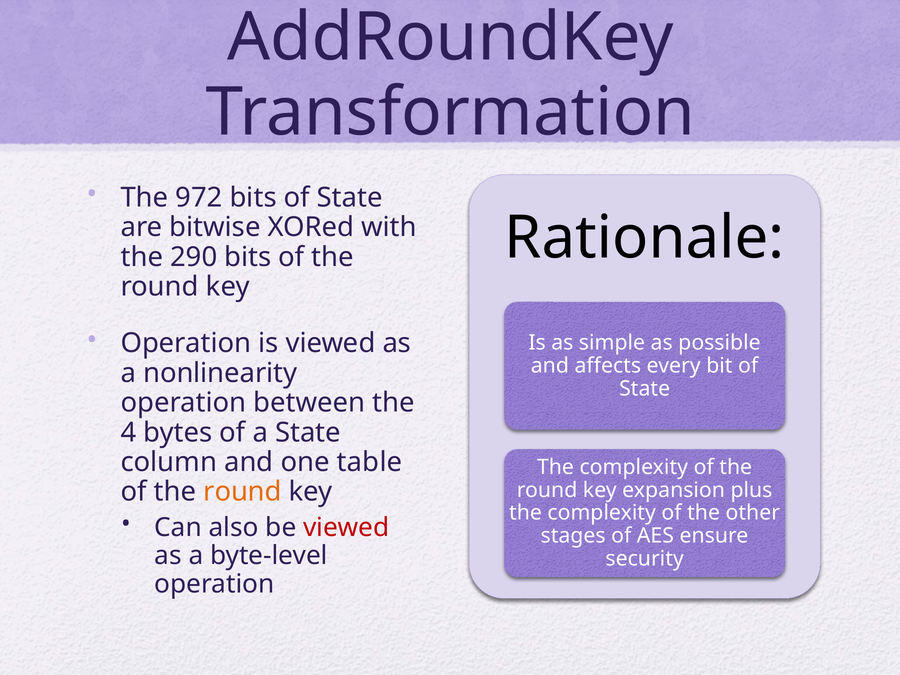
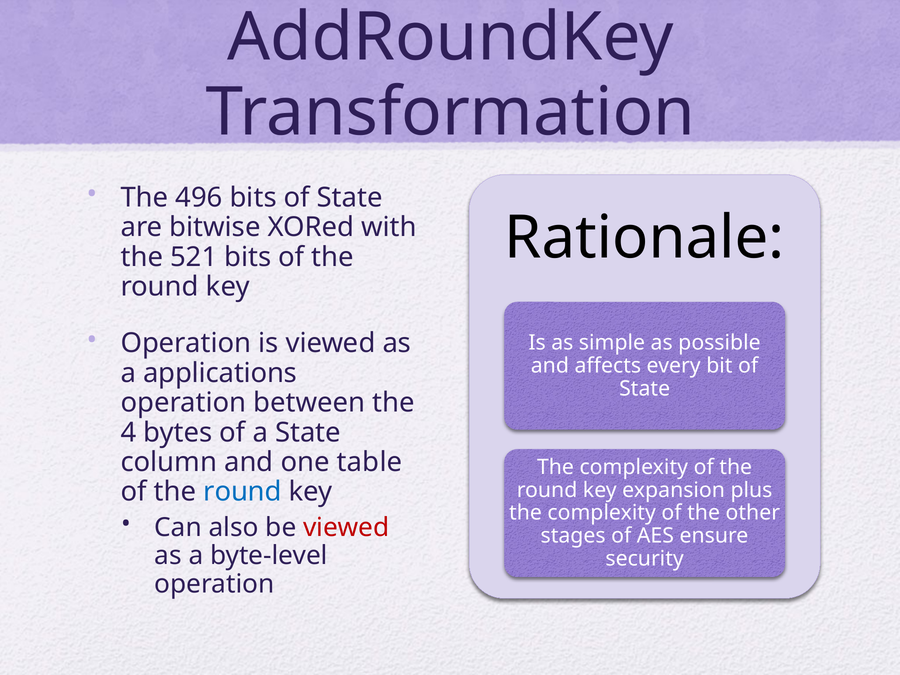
972: 972 -> 496
290: 290 -> 521
nonlinearity: nonlinearity -> applications
round at (242, 492) colour: orange -> blue
